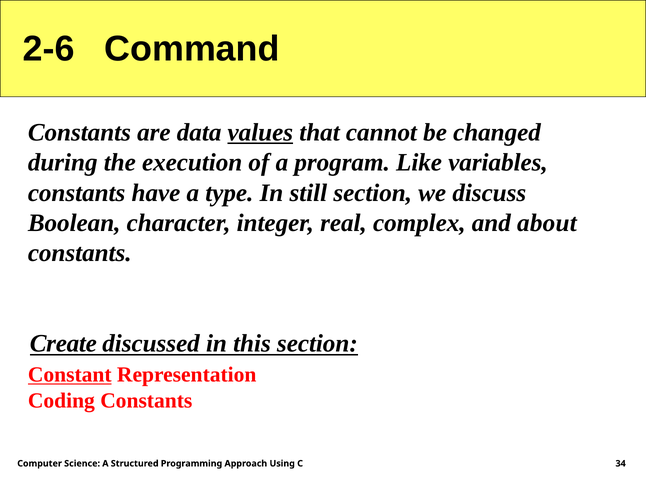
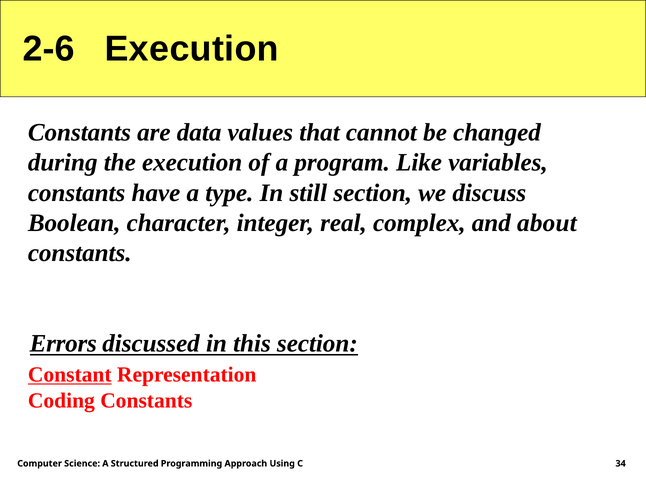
2-6 Command: Command -> Execution
values underline: present -> none
Create: Create -> Errors
